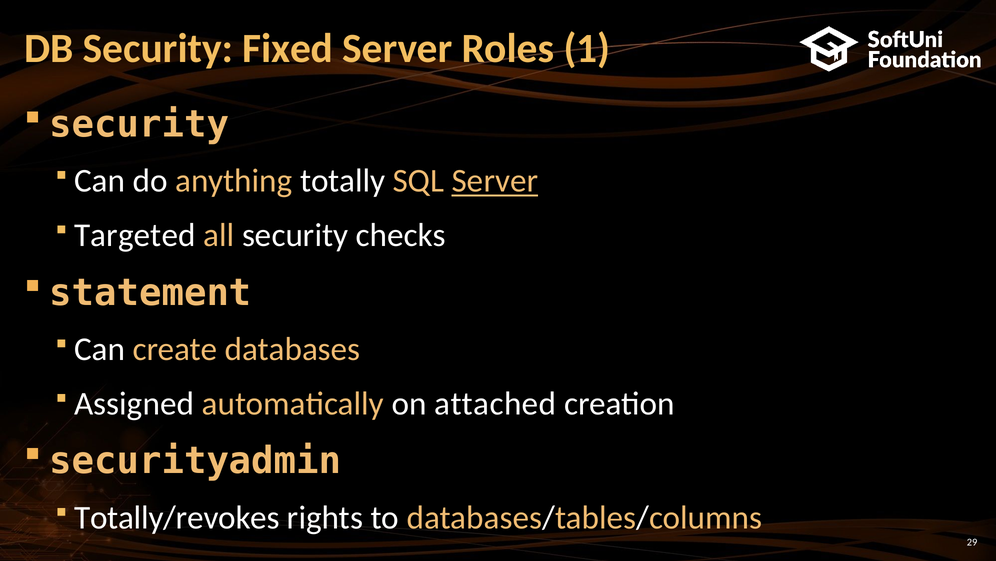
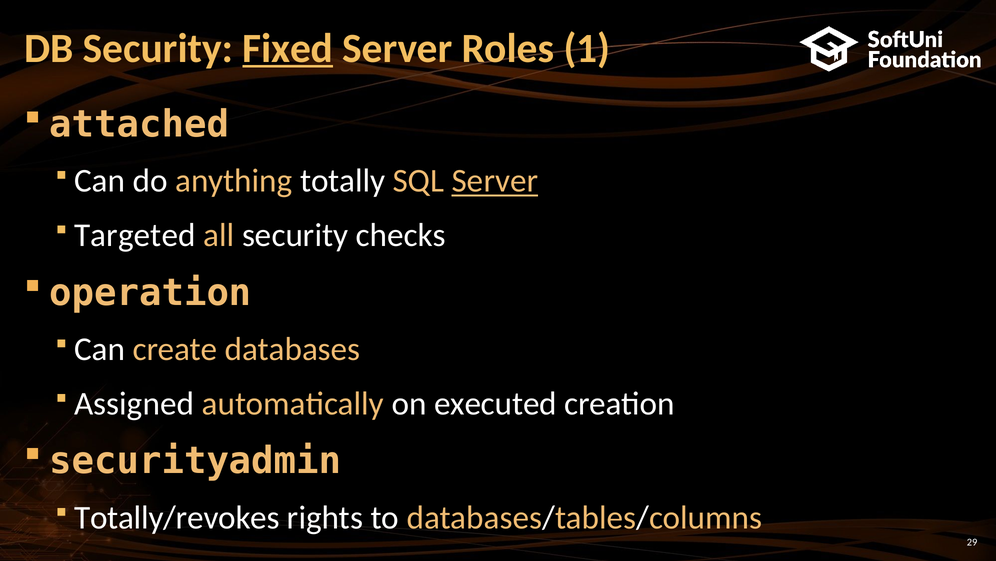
Fixed underline: none -> present
security at (139, 124): security -> attached
statement: statement -> operation
attached: attached -> executed
